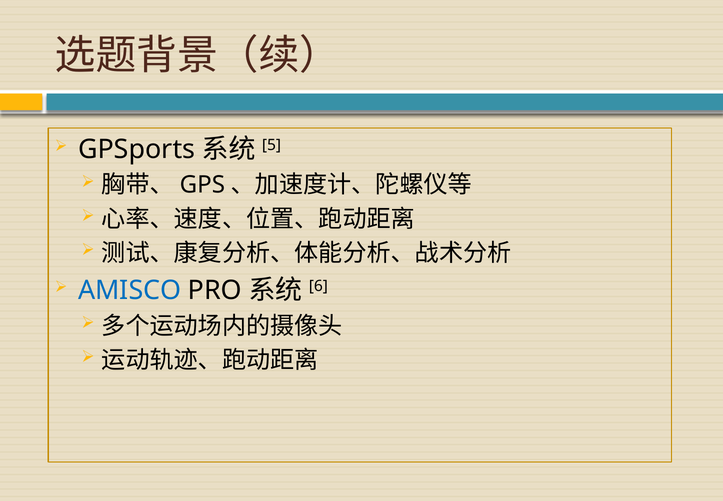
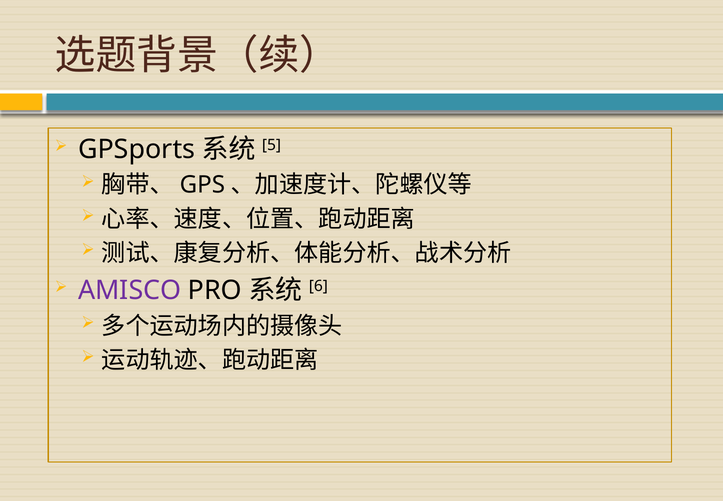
AMISCO colour: blue -> purple
